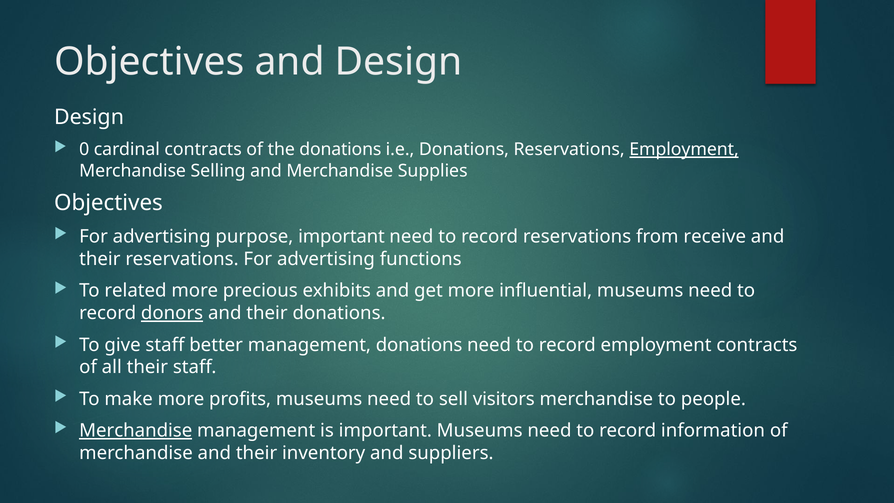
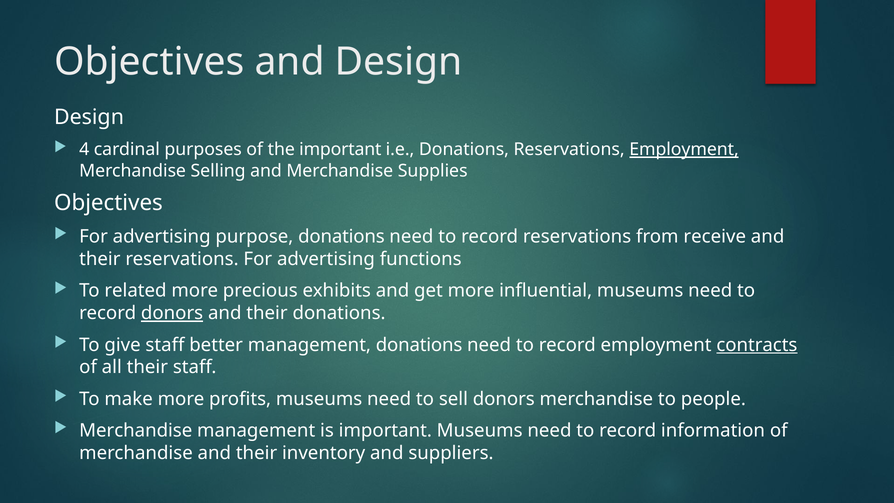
0: 0 -> 4
cardinal contracts: contracts -> purposes
the donations: donations -> important
purpose important: important -> donations
contracts at (757, 345) underline: none -> present
sell visitors: visitors -> donors
Merchandise at (136, 431) underline: present -> none
